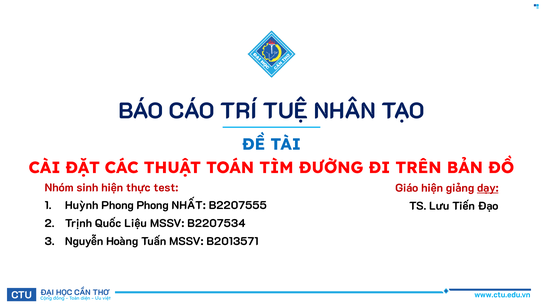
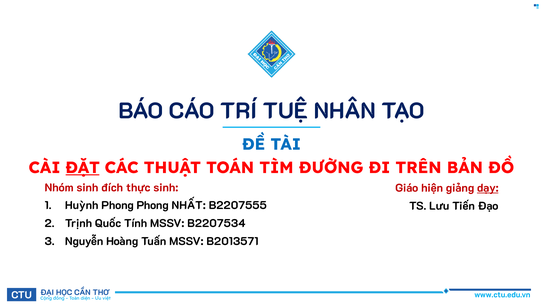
ĐẶT underline: none -> present
sinh hiện: hiện -> đích
thực test: test -> sinh
Liệu: Liệu -> Tính
